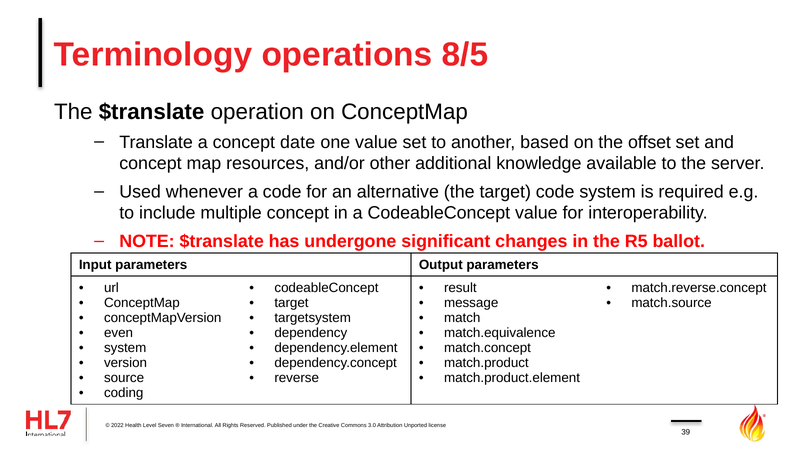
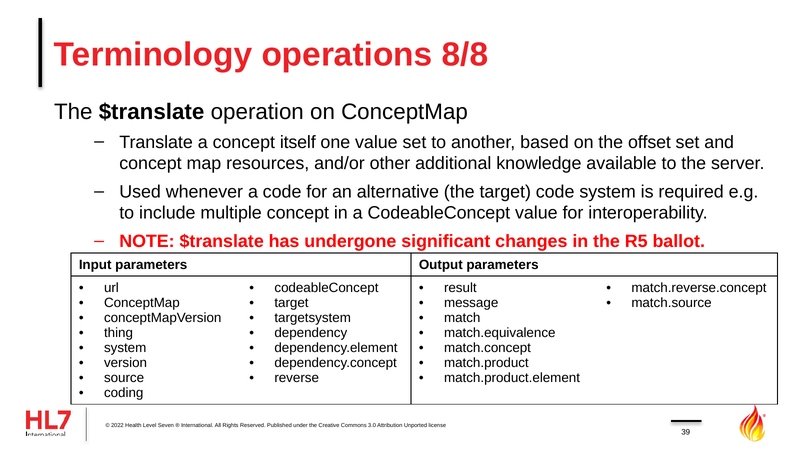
8/5: 8/5 -> 8/8
date: date -> itself
even: even -> thing
